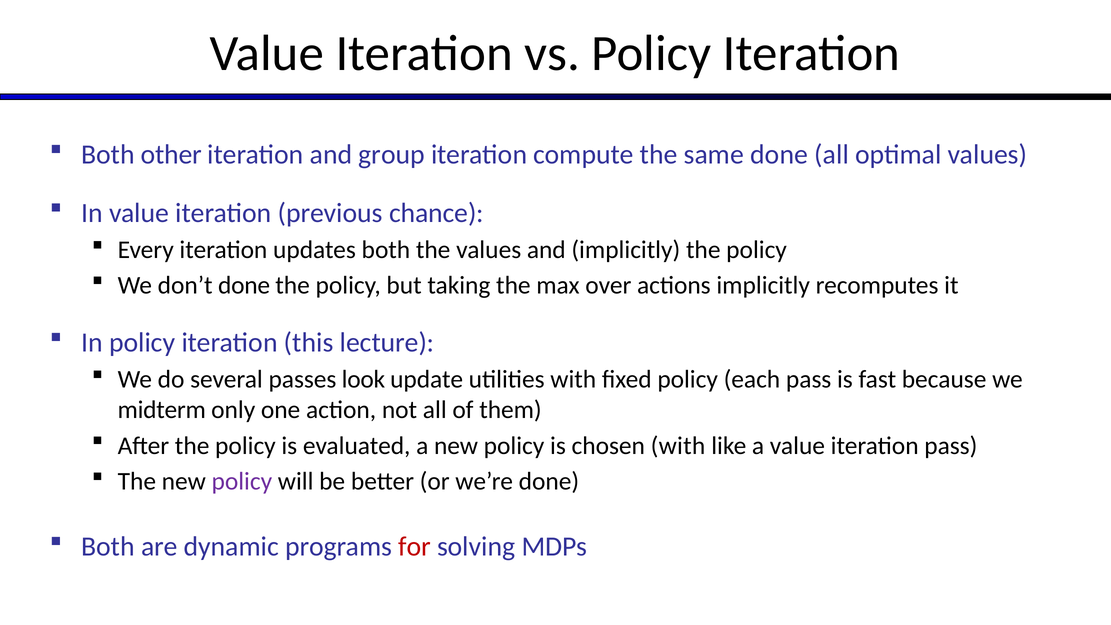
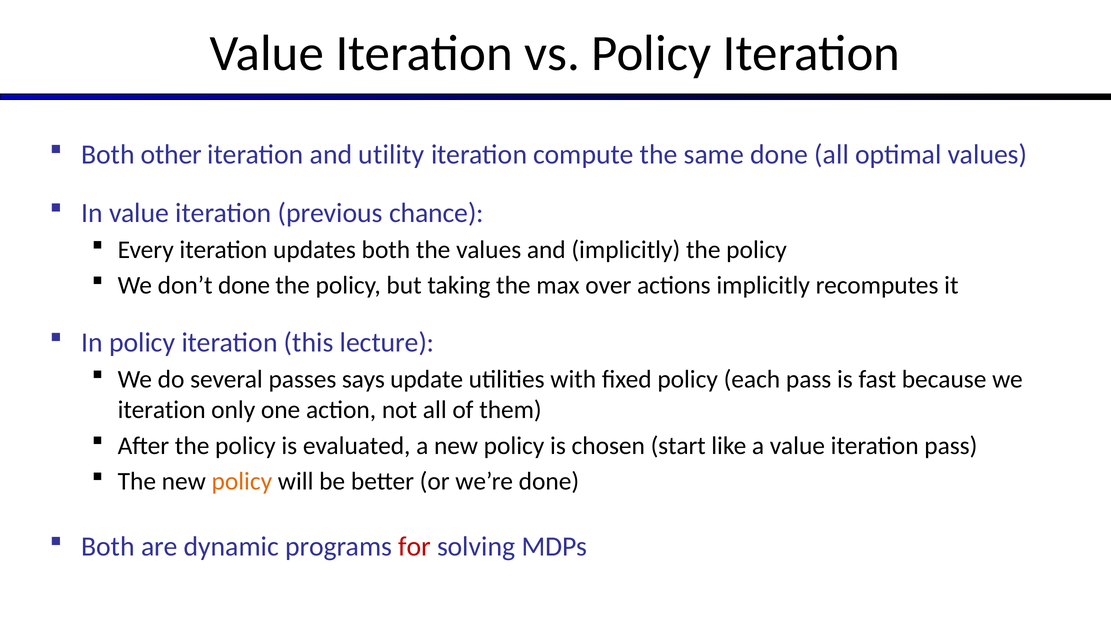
group: group -> utility
look: look -> says
midterm at (162, 410): midterm -> iteration
chosen with: with -> start
policy at (242, 481) colour: purple -> orange
